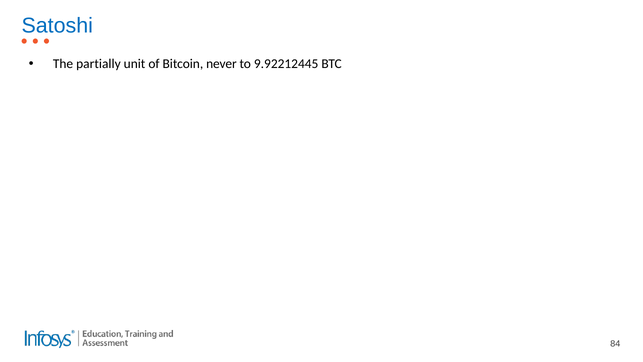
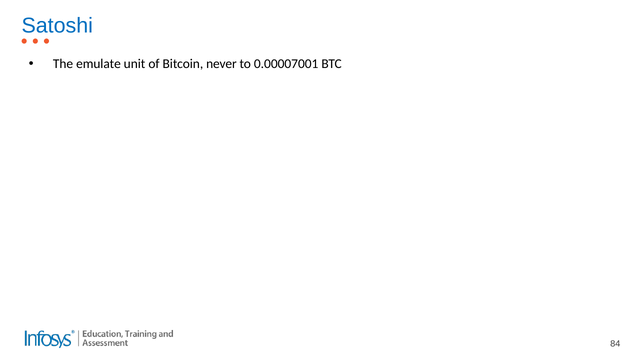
partially: partially -> emulate
9.92212445: 9.92212445 -> 0.00007001
